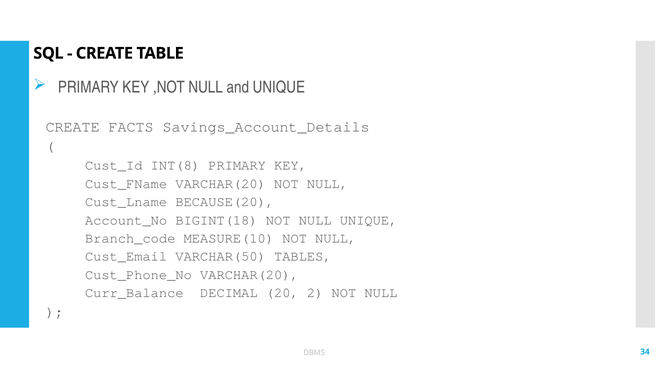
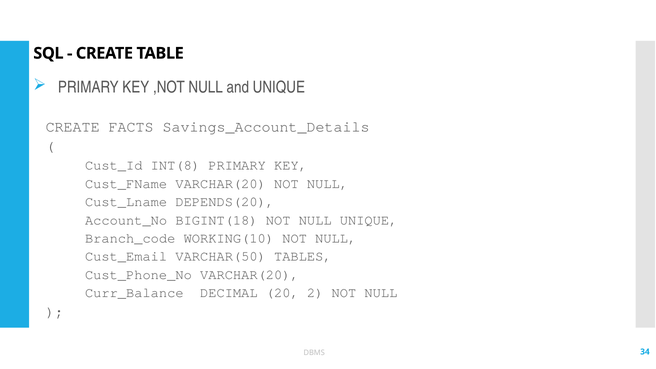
BECAUSE(20: BECAUSE(20 -> DEPENDS(20
MEASURE(10: MEASURE(10 -> WORKING(10
